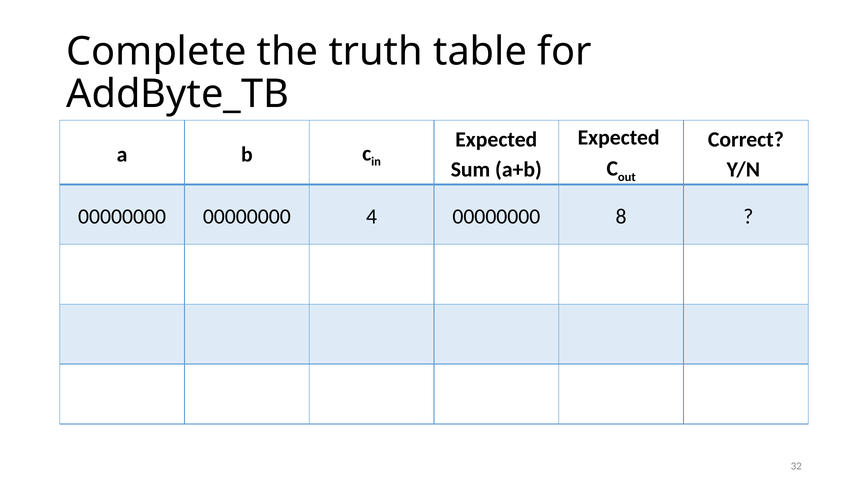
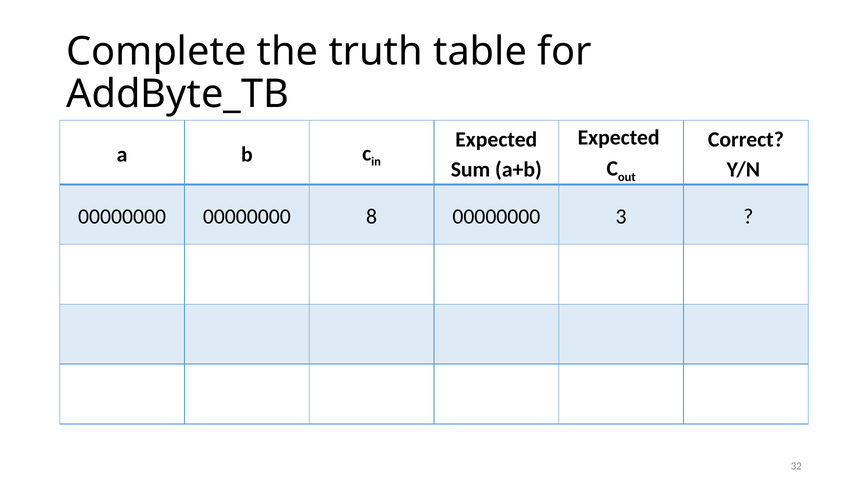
4: 4 -> 8
8: 8 -> 3
